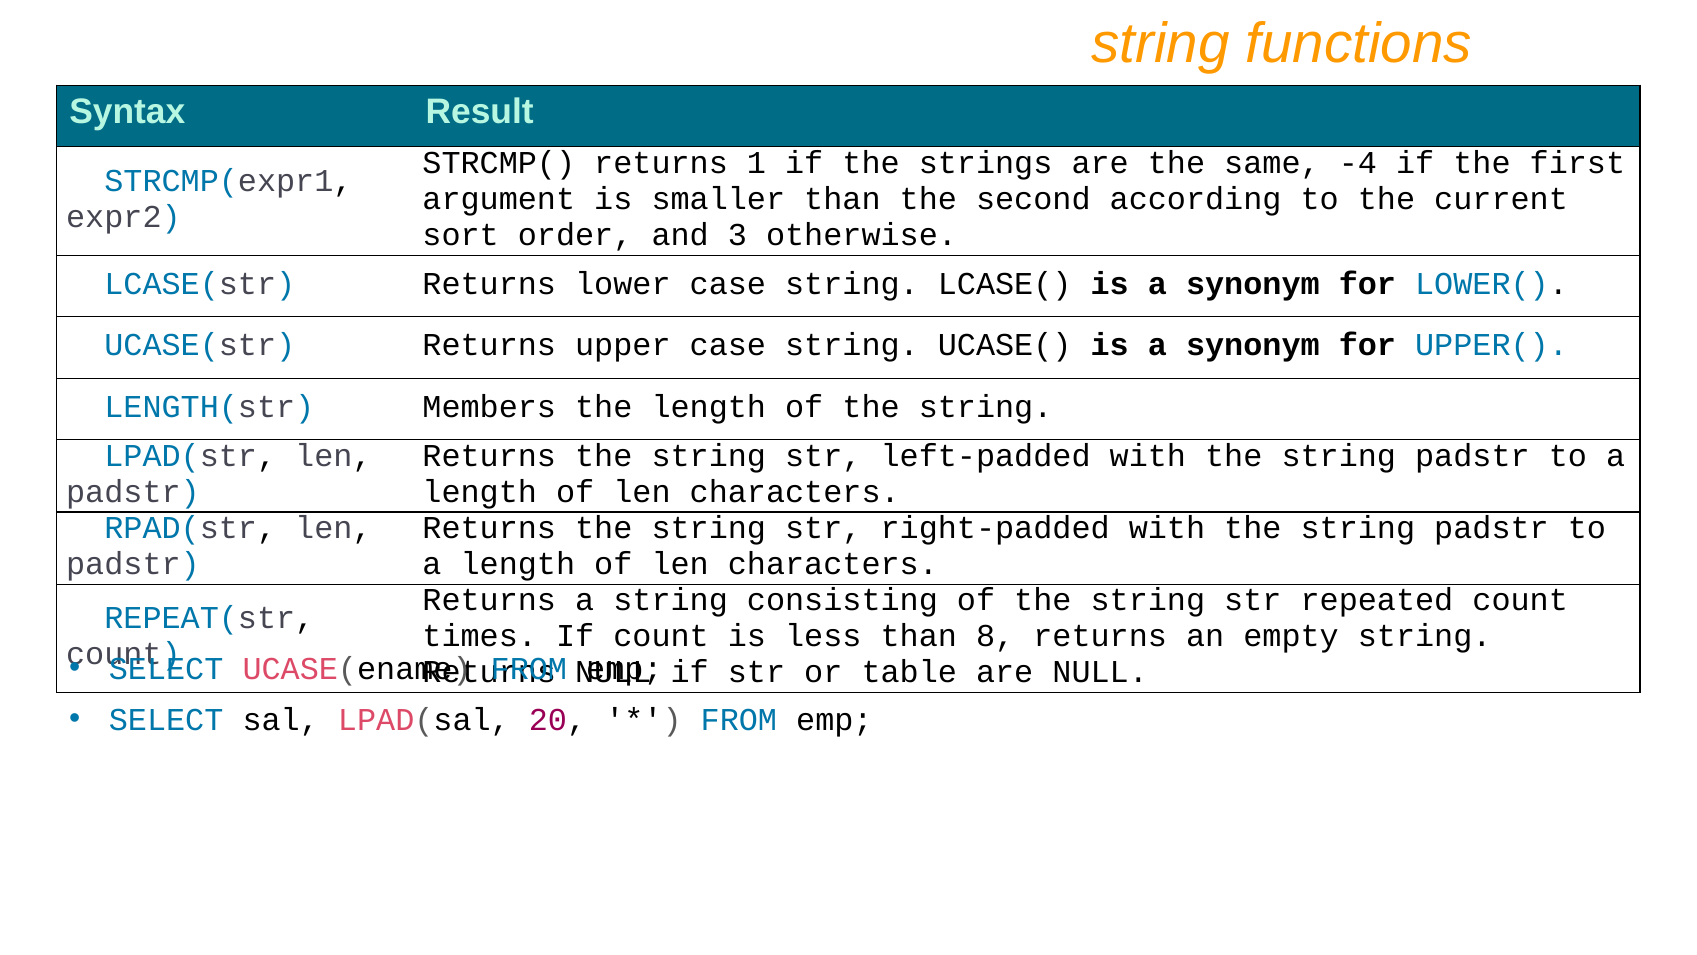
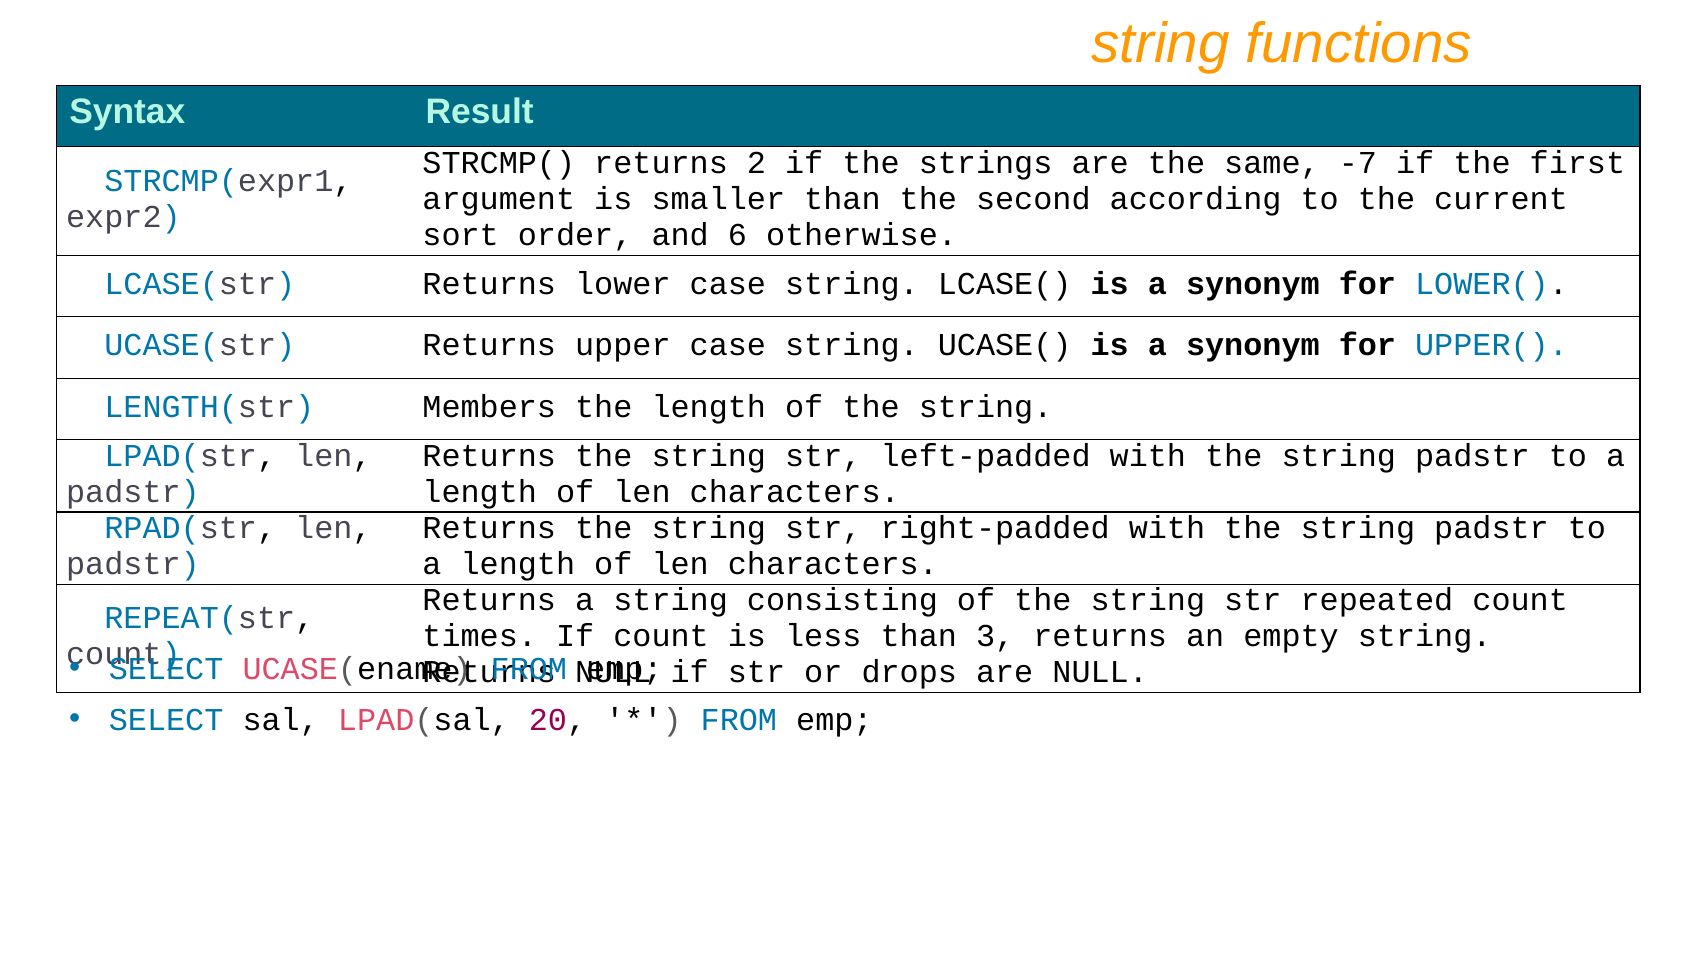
1: 1 -> 2
-4: -4 -> -7
3: 3 -> 6
8: 8 -> 3
table: table -> drops
